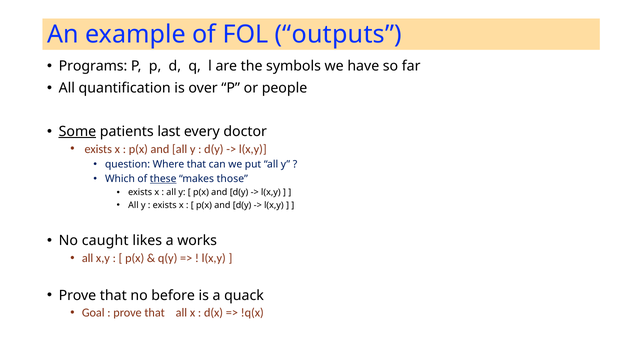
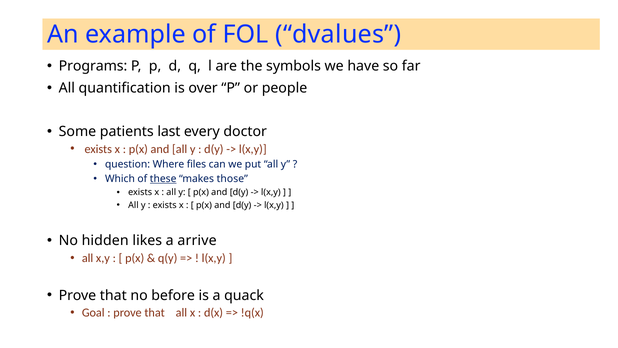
outputs: outputs -> dvalues
Some underline: present -> none
Where that: that -> files
caught: caught -> hidden
works: works -> arrive
